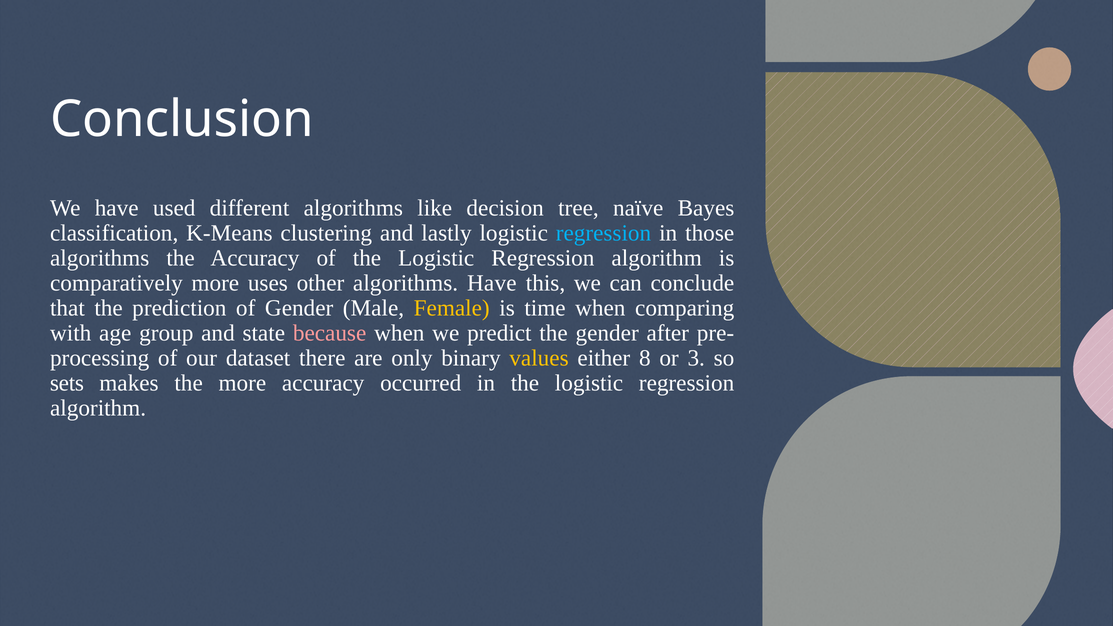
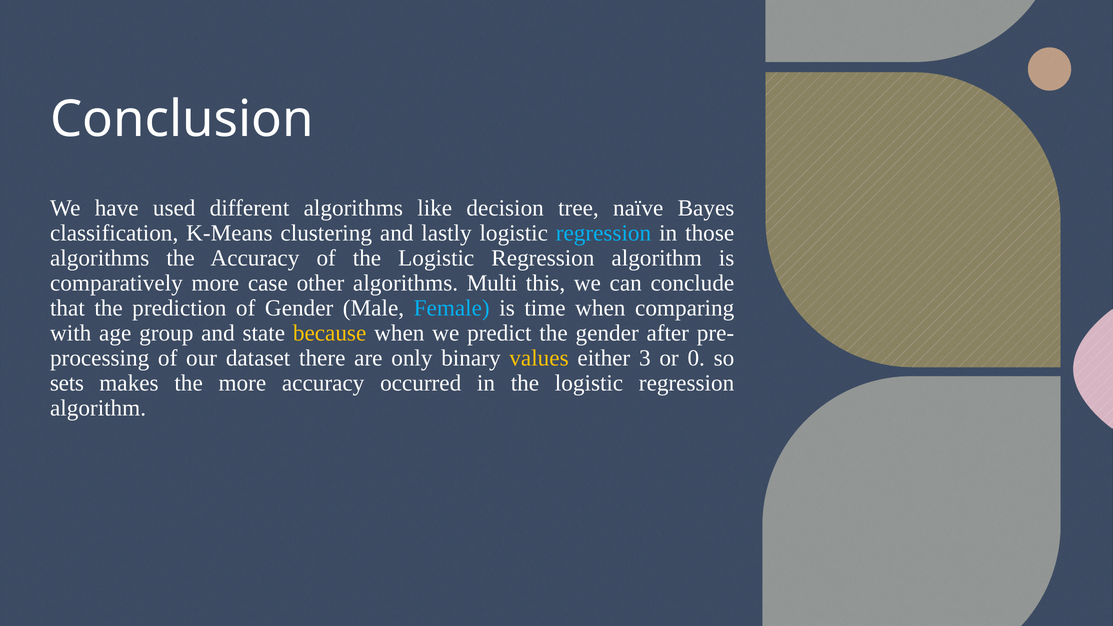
uses: uses -> case
algorithms Have: Have -> Multi
Female colour: yellow -> light blue
because colour: pink -> yellow
8: 8 -> 3
3: 3 -> 0
